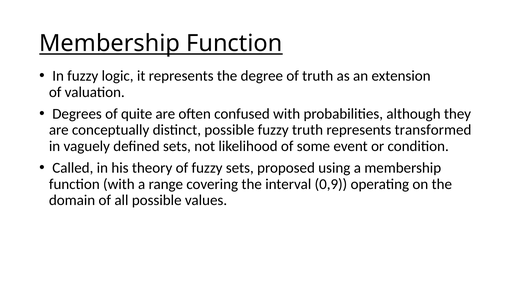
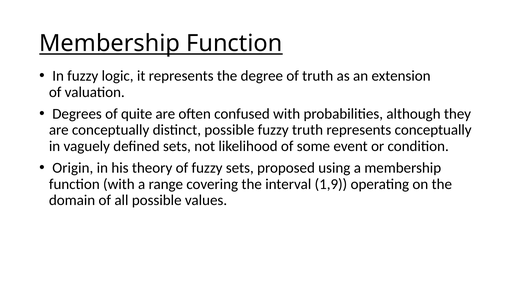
represents transformed: transformed -> conceptually
Called: Called -> Origin
0,9: 0,9 -> 1,9
